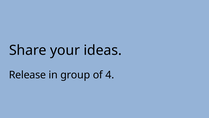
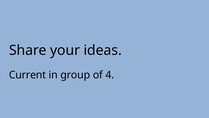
Release: Release -> Current
